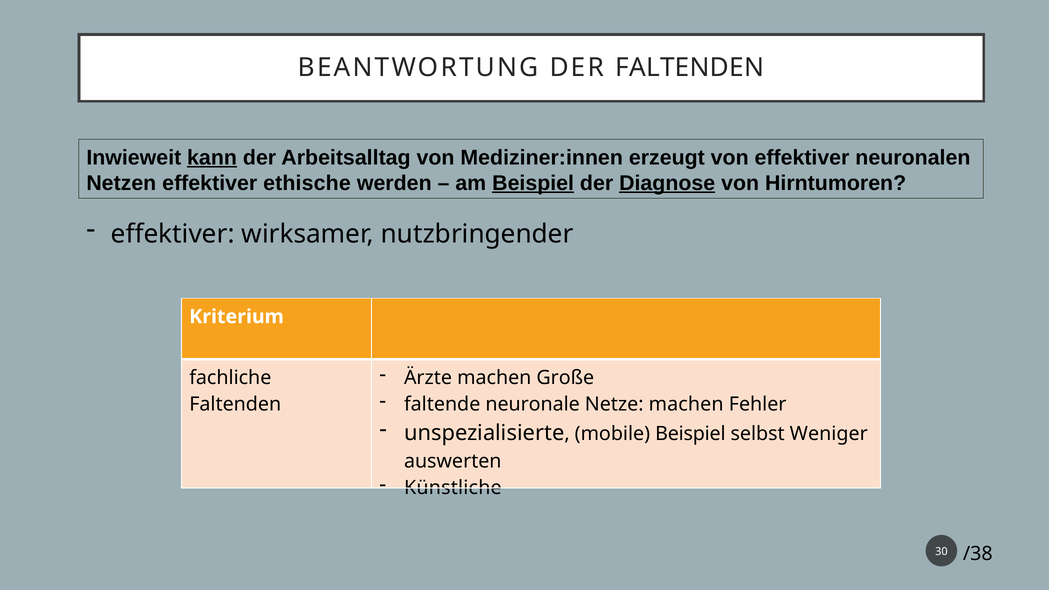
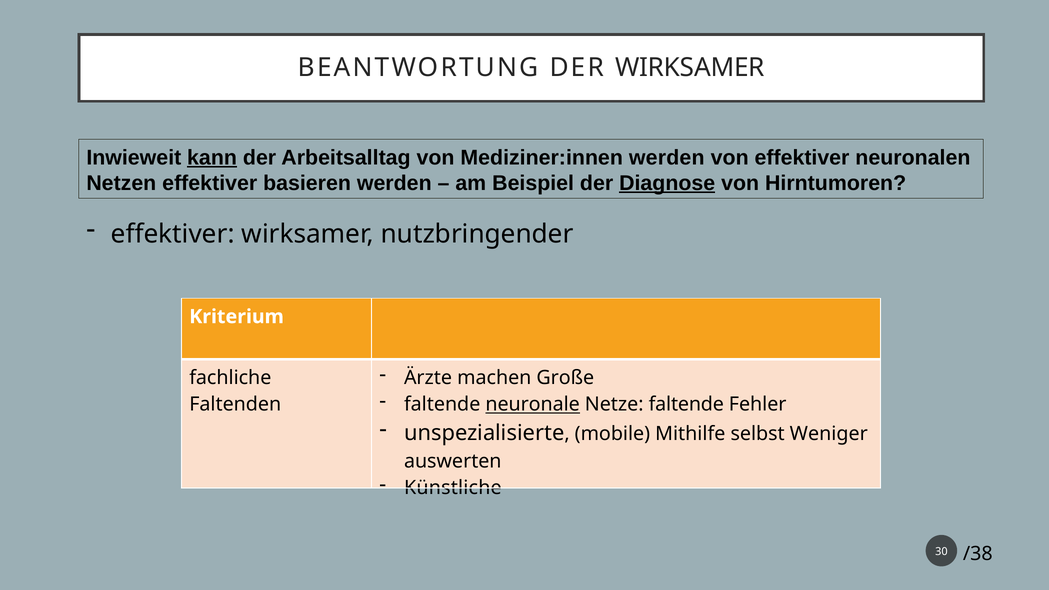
DER FALTENDEN: FALTENDEN -> WIRKSAMER
Mediziner:innen erzeugt: erzeugt -> werden
ethische: ethische -> basieren
Beispiel at (533, 183) underline: present -> none
neuronale underline: none -> present
Netze machen: machen -> faltende
mobile Beispiel: Beispiel -> Mithilfe
